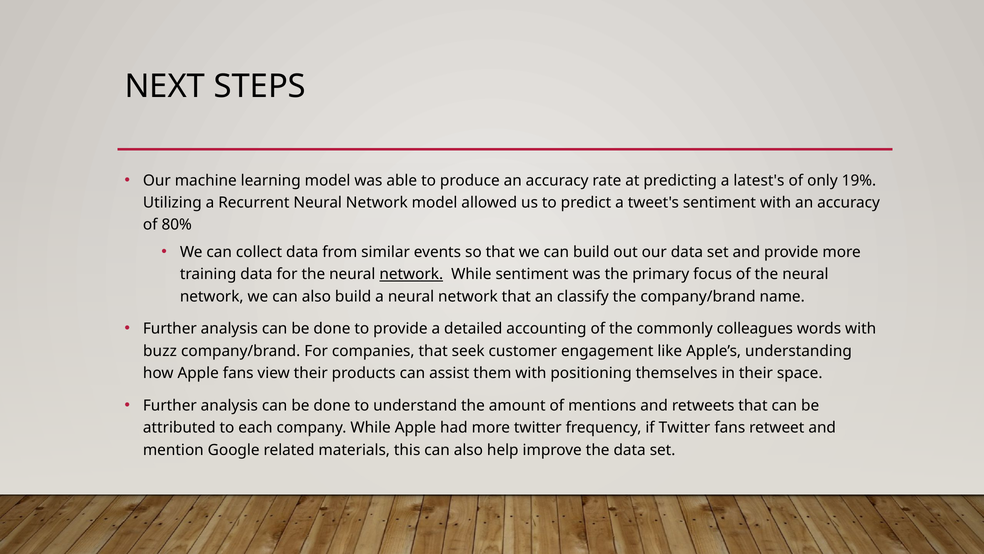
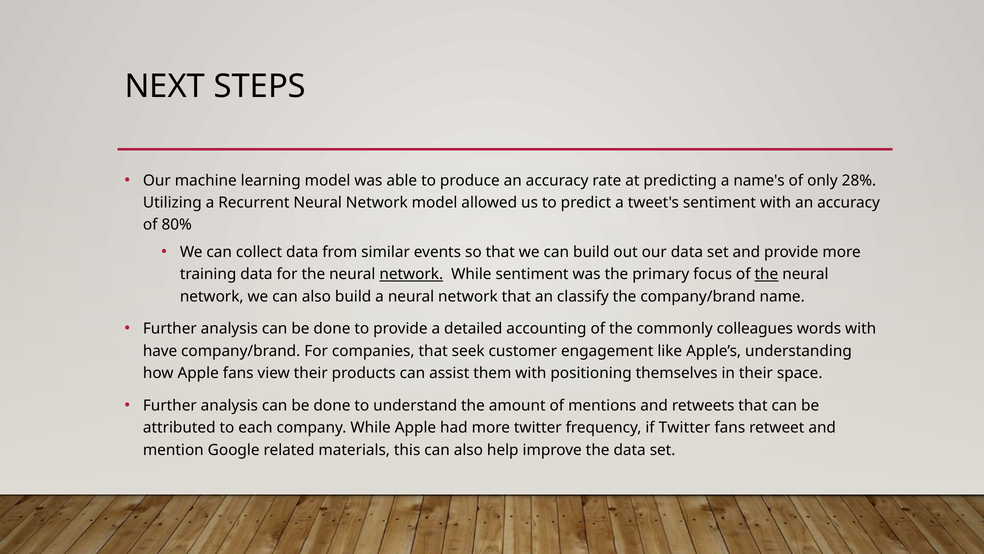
latest's: latest's -> name's
19%: 19% -> 28%
the at (766, 274) underline: none -> present
buzz: buzz -> have
